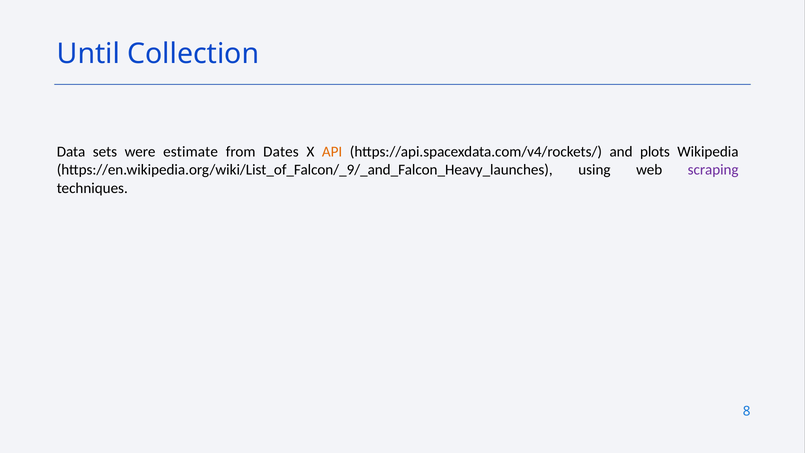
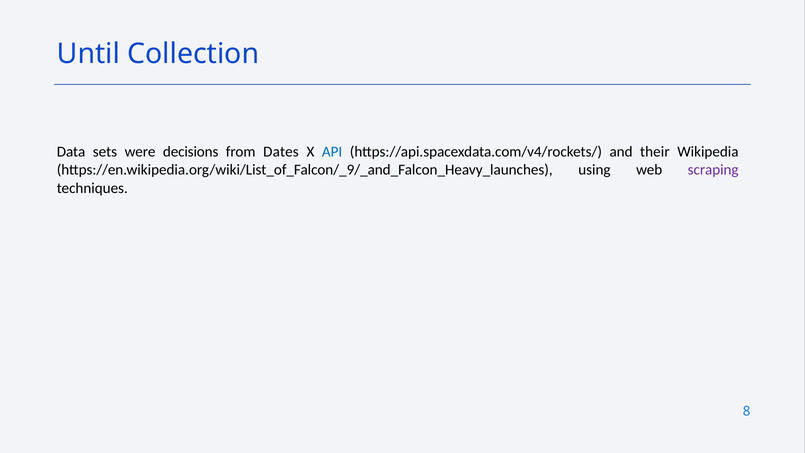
estimate: estimate -> decisions
API colour: orange -> blue
plots: plots -> their
